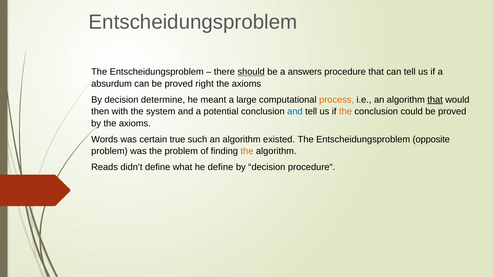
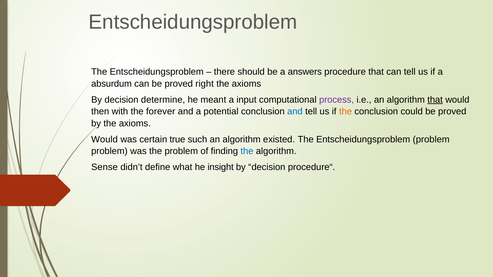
should underline: present -> none
large: large -> input
process colour: orange -> purple
system: system -> forever
Words at (105, 139): Words -> Would
Entscheidungsproblem opposite: opposite -> problem
the at (247, 151) colour: orange -> blue
Reads: Reads -> Sense
he define: define -> insight
